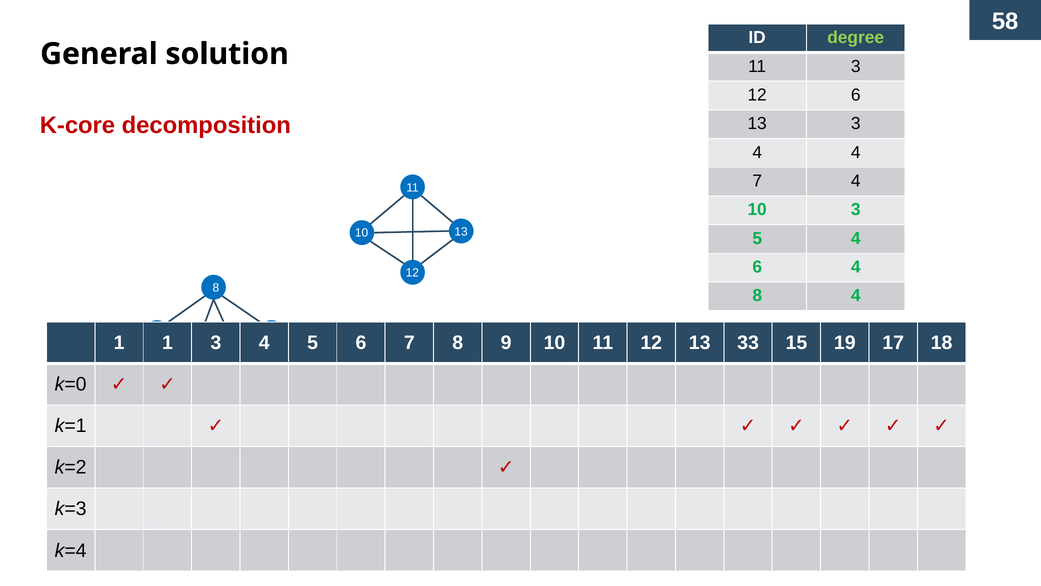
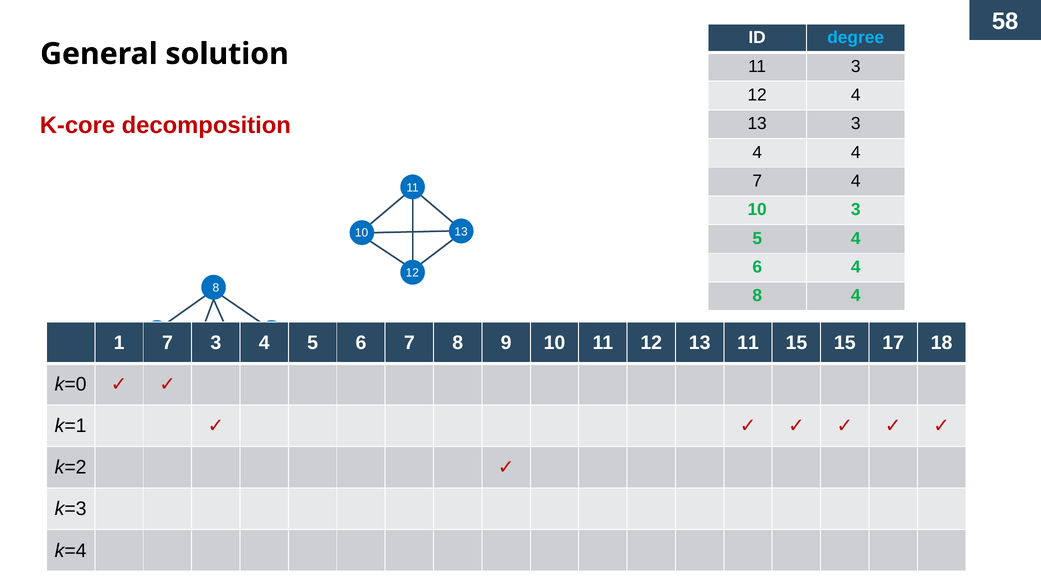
degree colour: light green -> light blue
12 6: 6 -> 4
1 1: 1 -> 7
13 33: 33 -> 11
15 19: 19 -> 15
